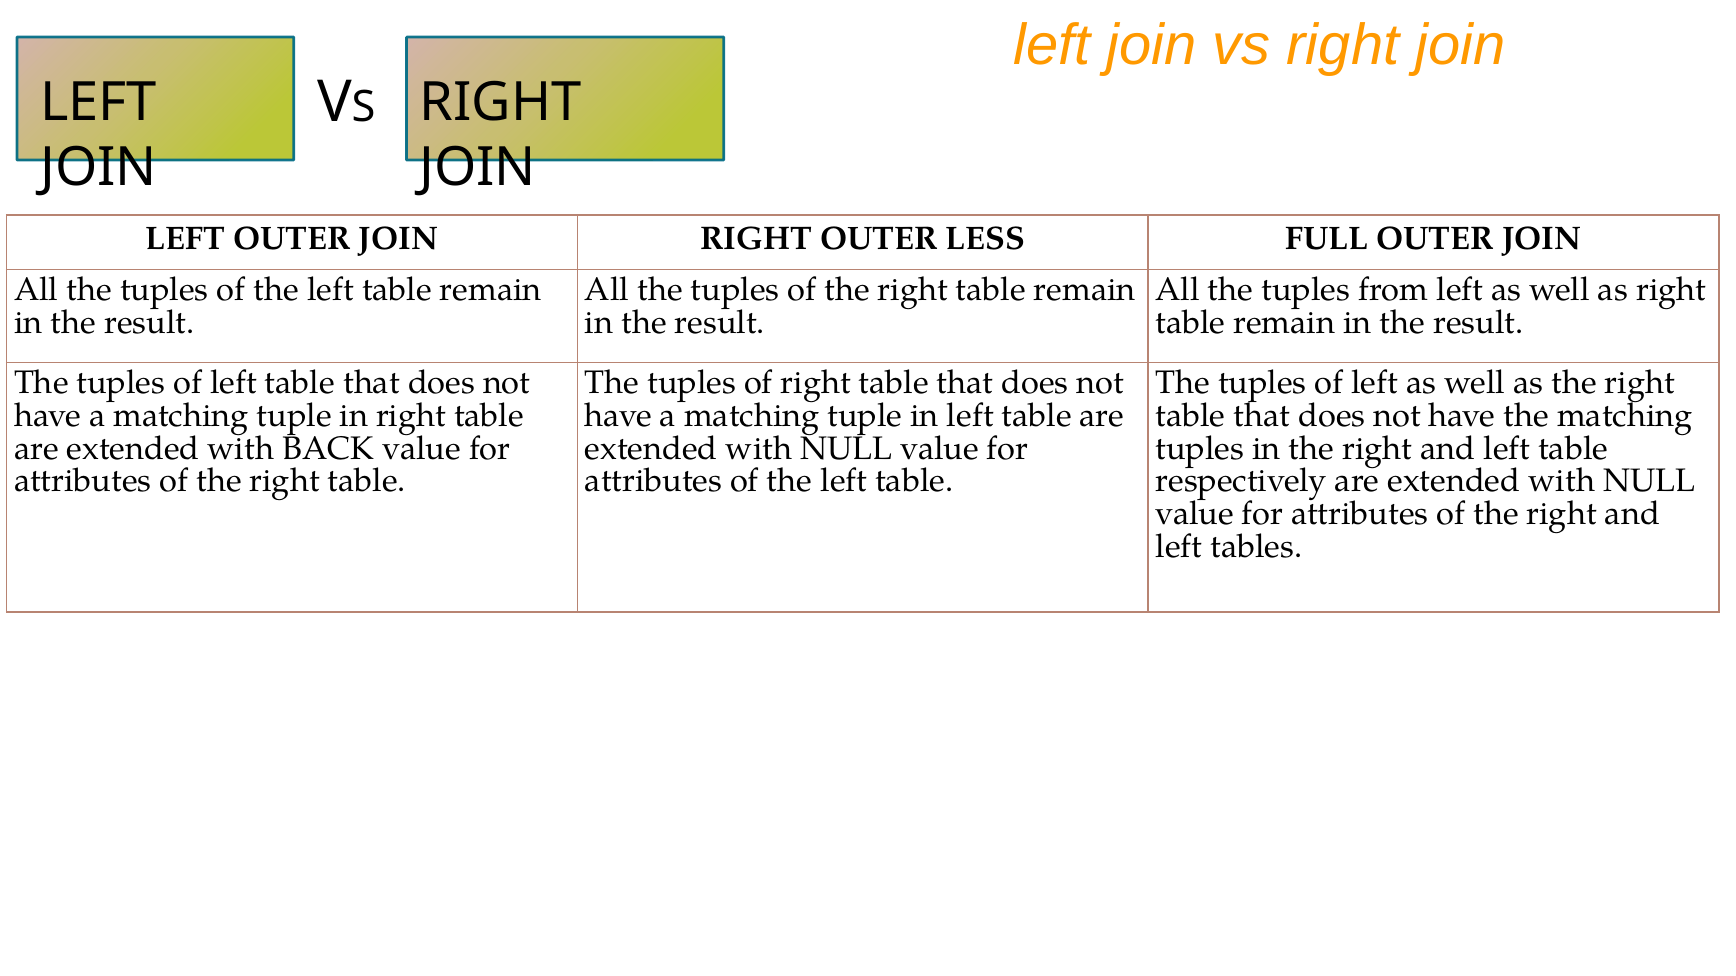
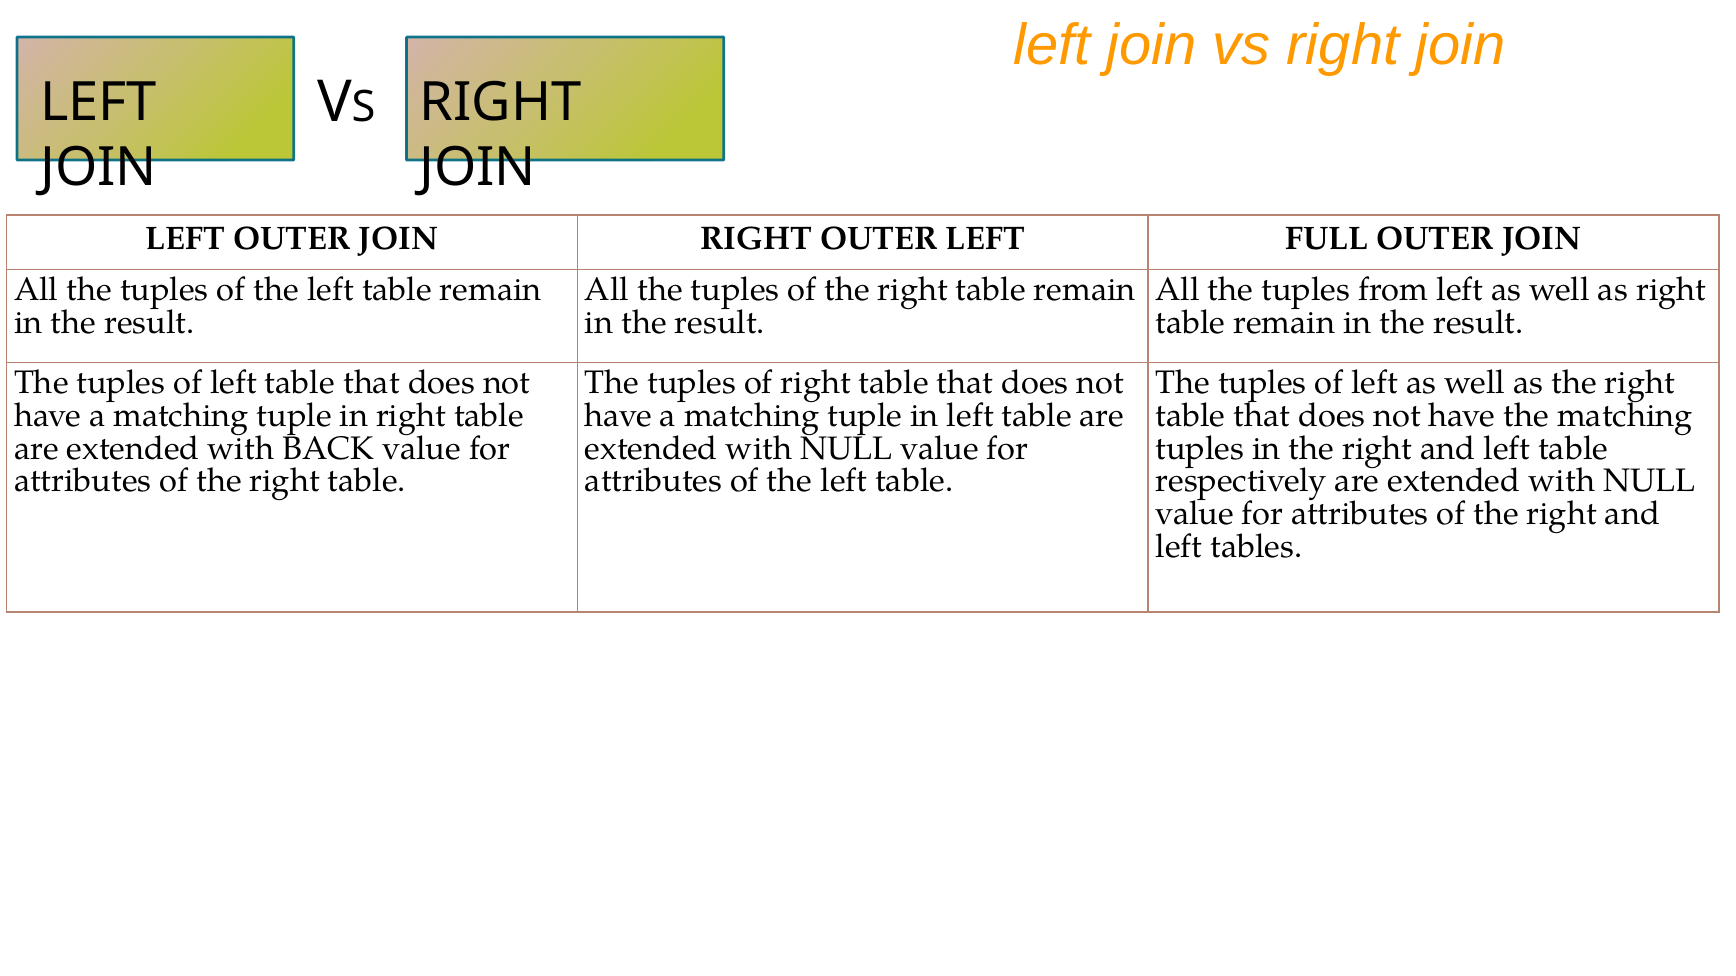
OUTER LESS: LESS -> LEFT
